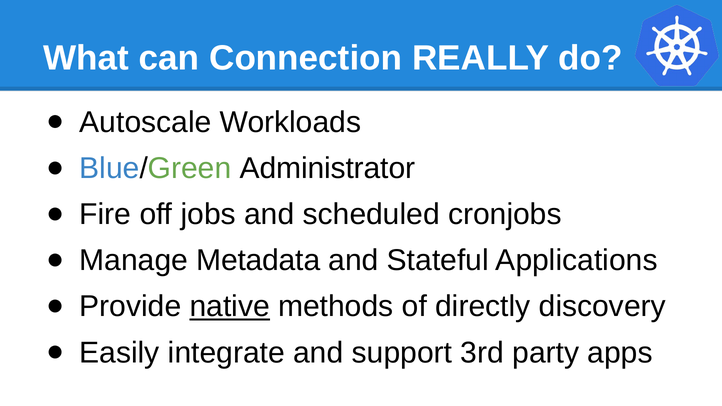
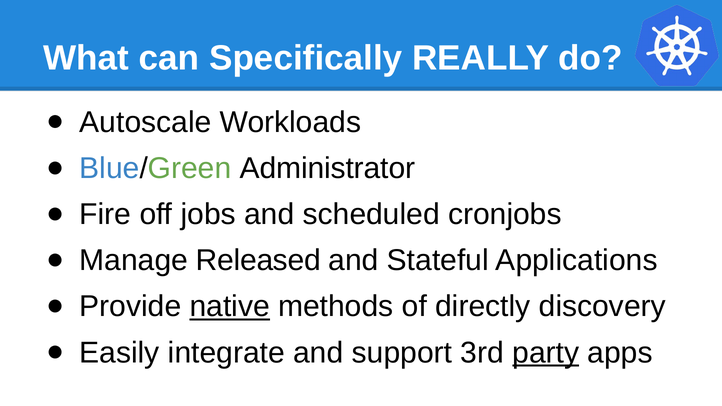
Connection: Connection -> Specifically
Metadata: Metadata -> Released
party underline: none -> present
